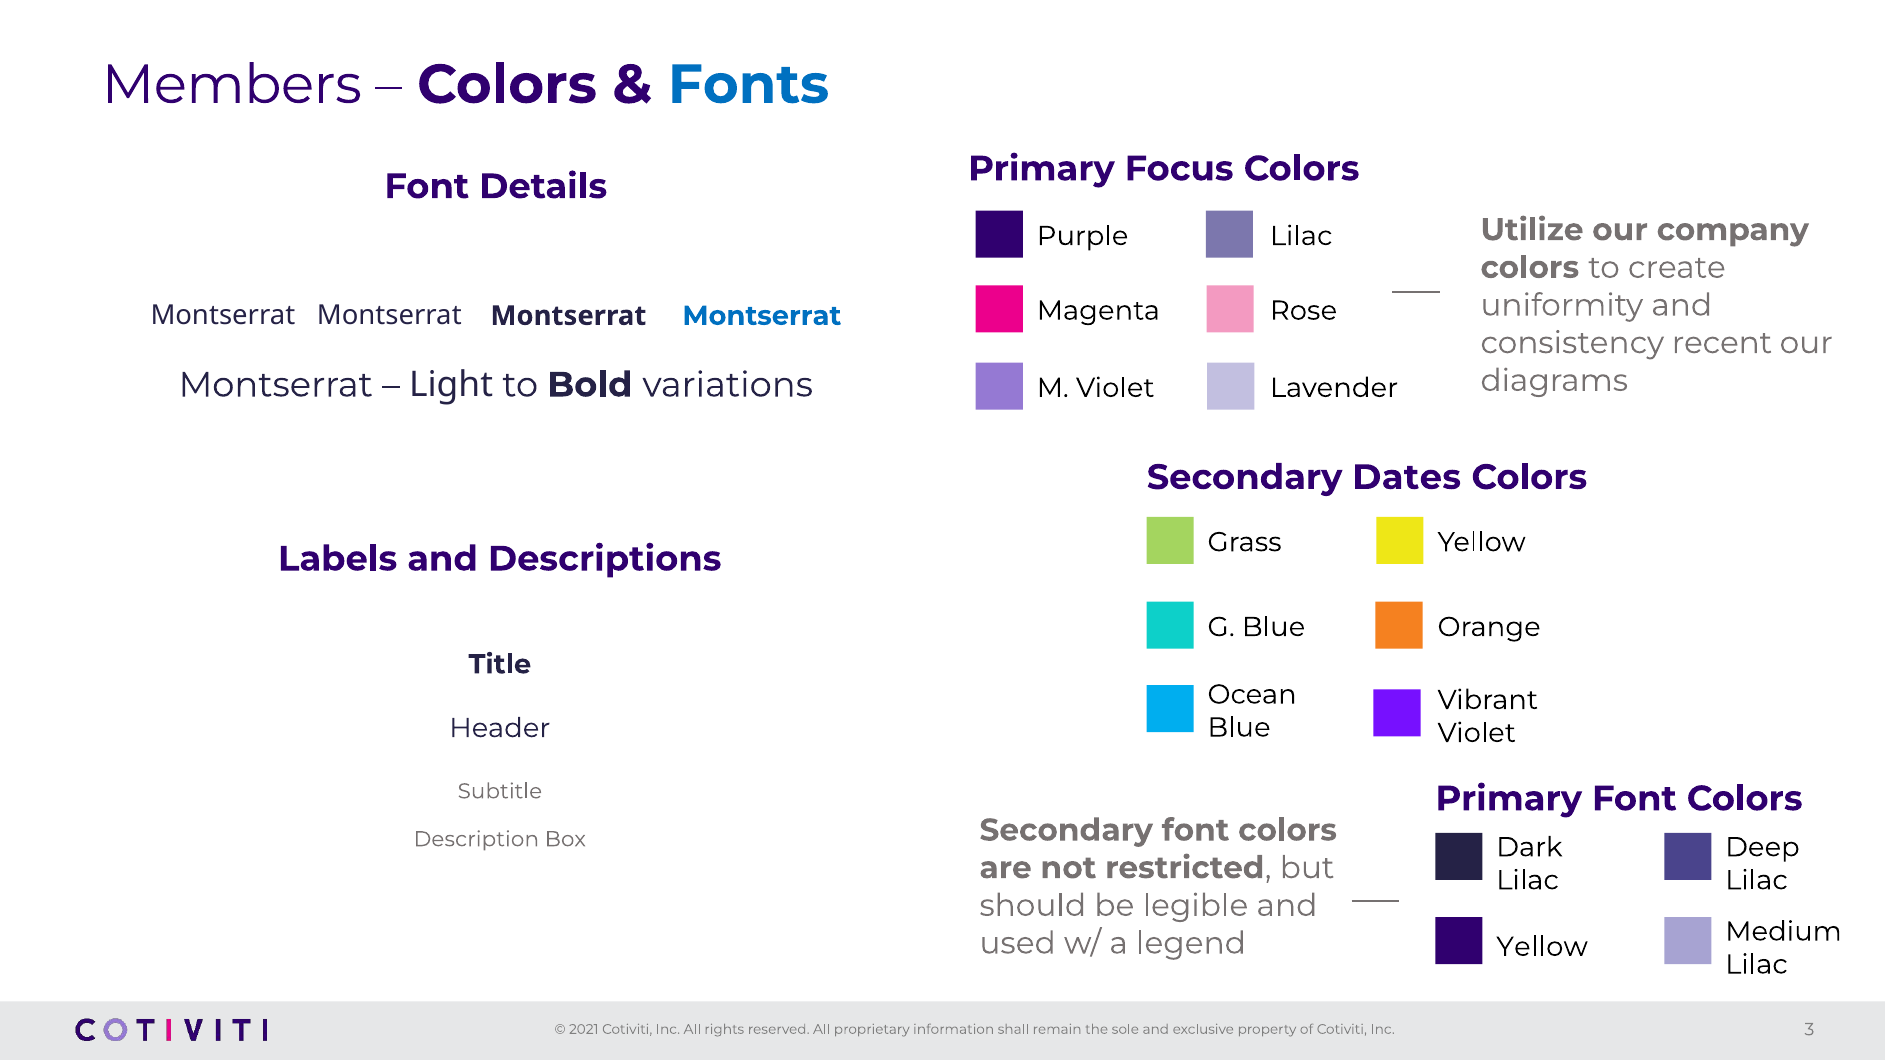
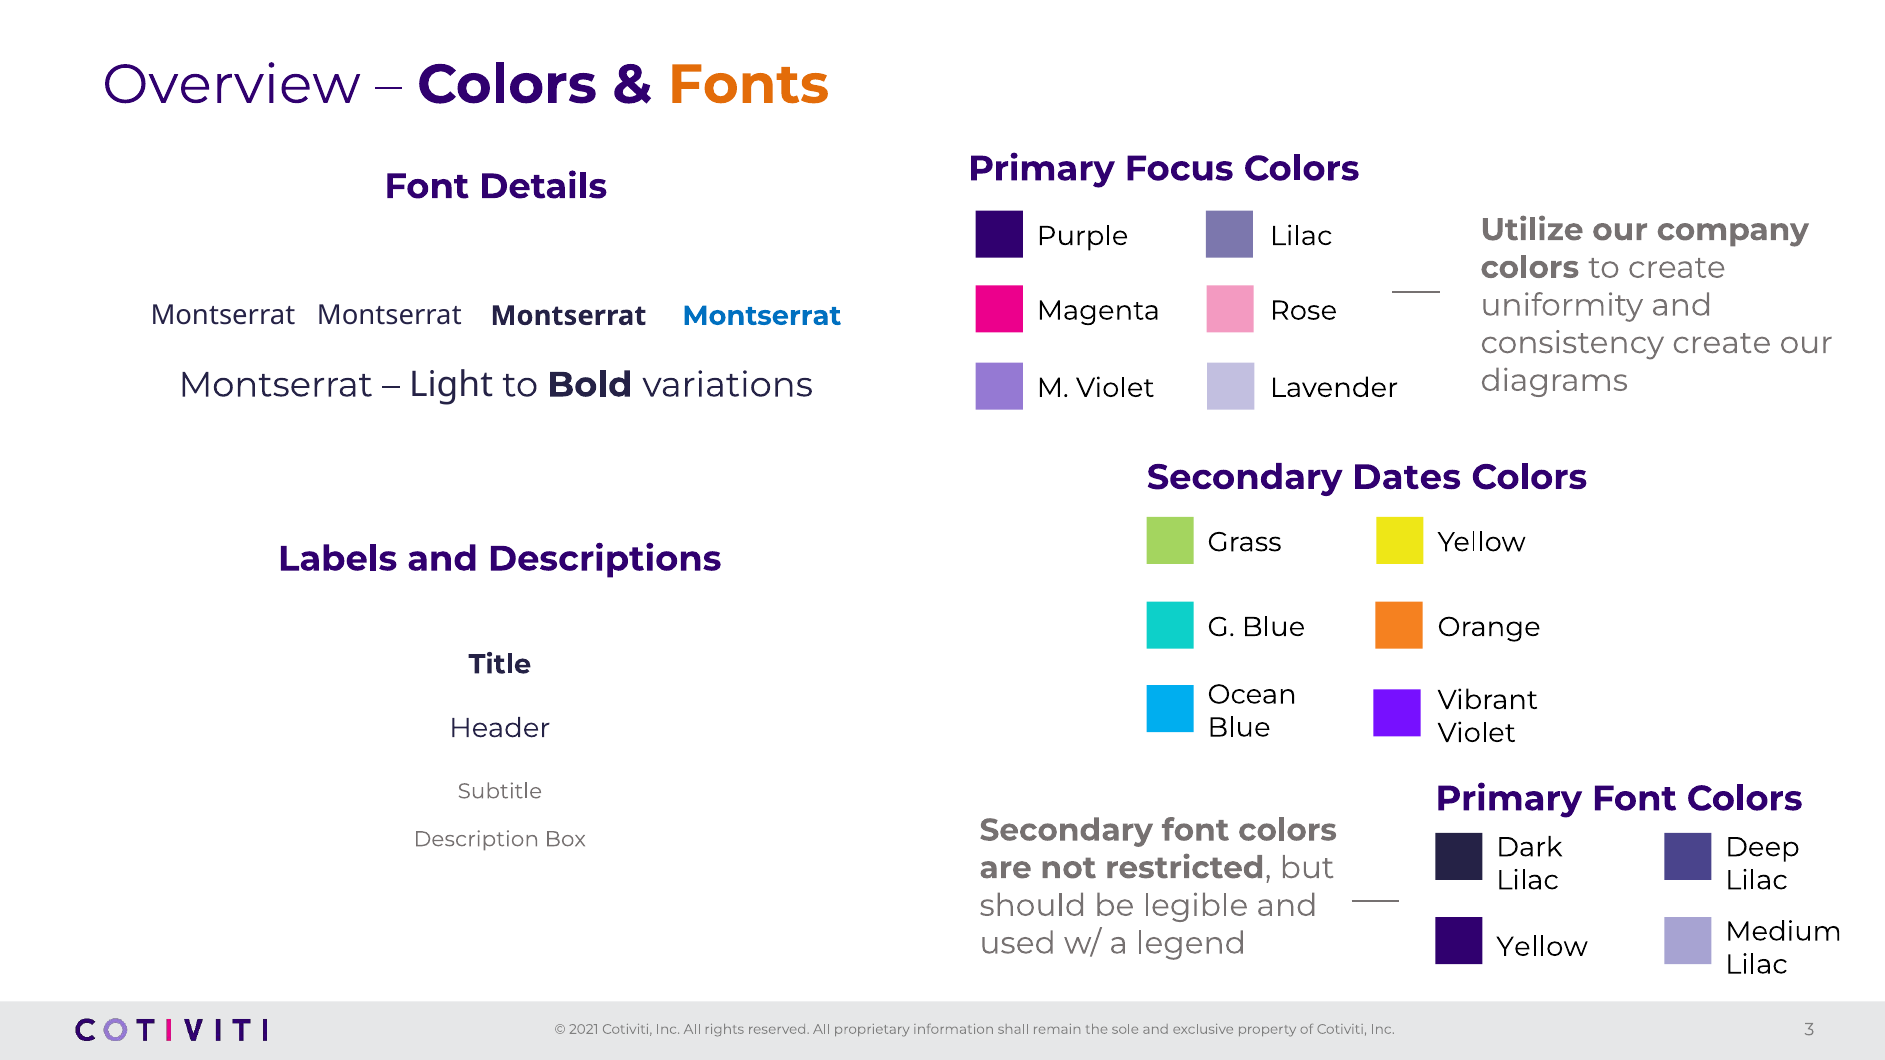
Members: Members -> Overview
Fonts colour: blue -> orange
consistency recent: recent -> create
